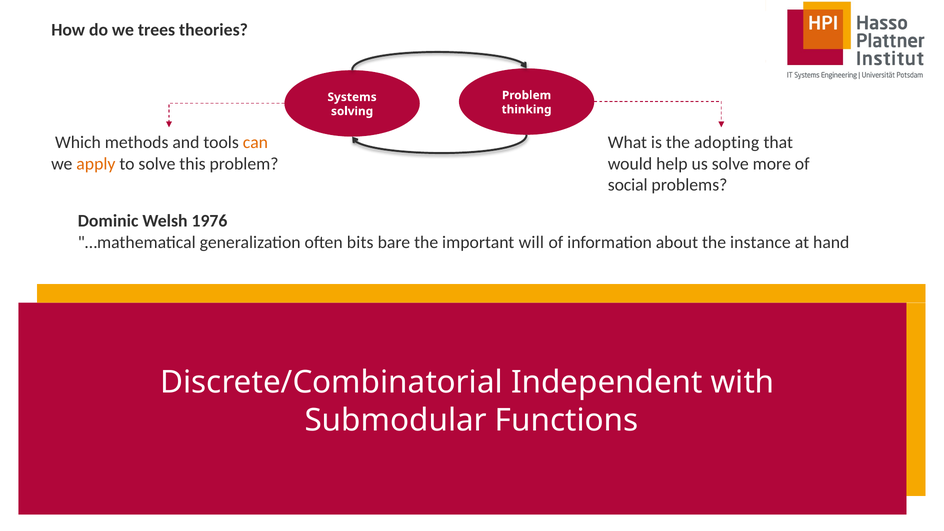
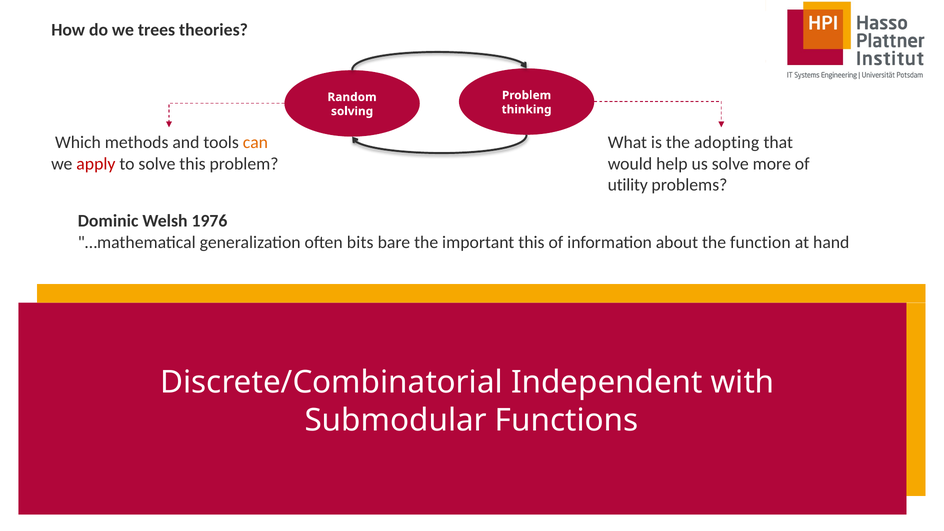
Systems: Systems -> Random
apply colour: orange -> red
social: social -> utility
important will: will -> this
instance: instance -> function
